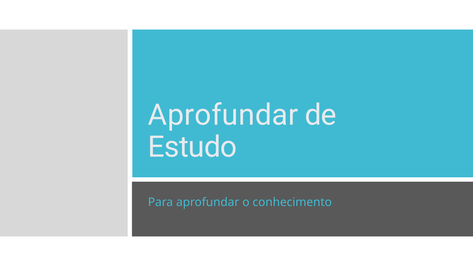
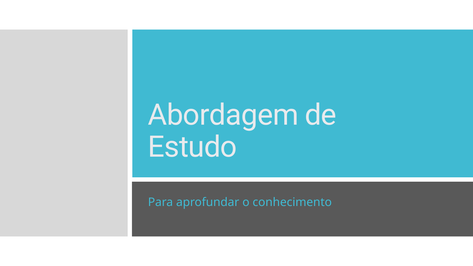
Aprofundar at (223, 115): Aprofundar -> Abordagem
